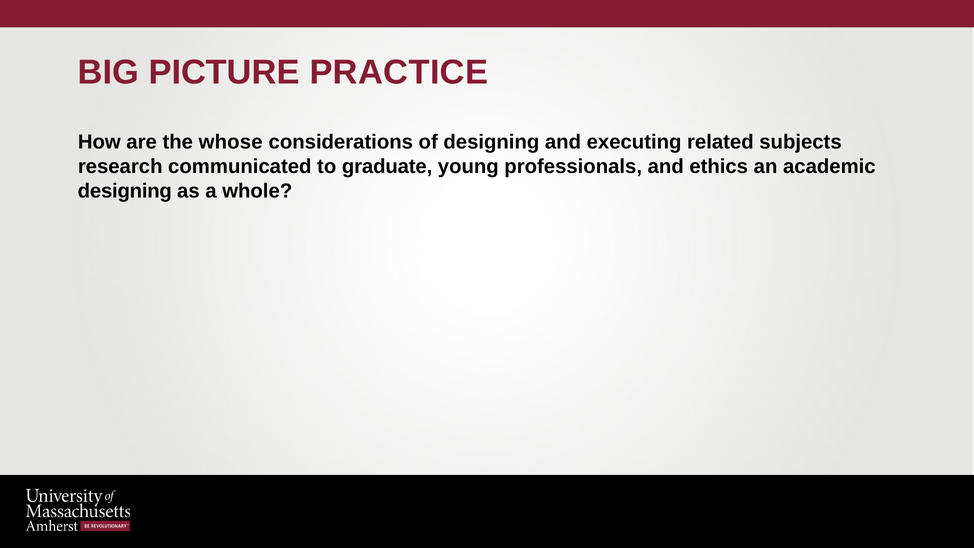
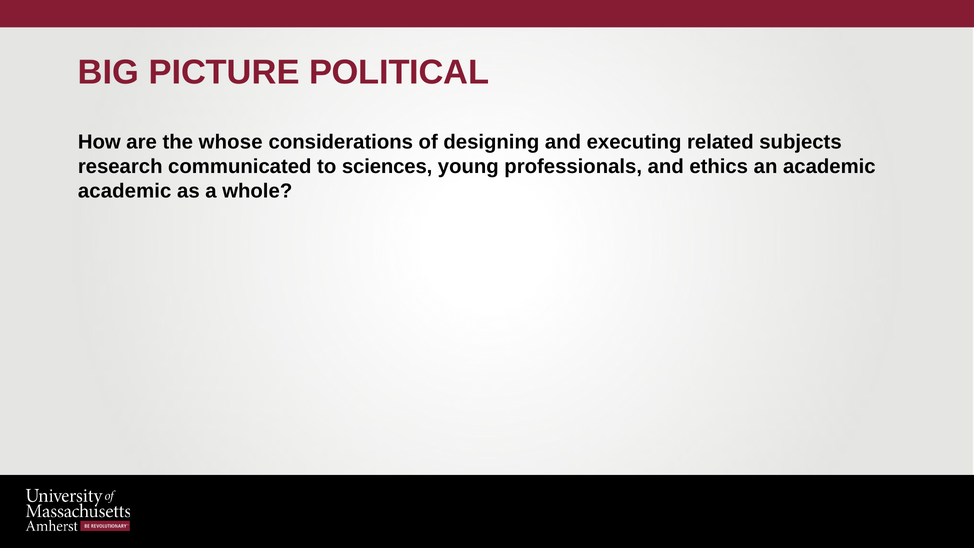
PRACTICE: PRACTICE -> POLITICAL
graduate: graduate -> sciences
designing at (125, 191): designing -> academic
